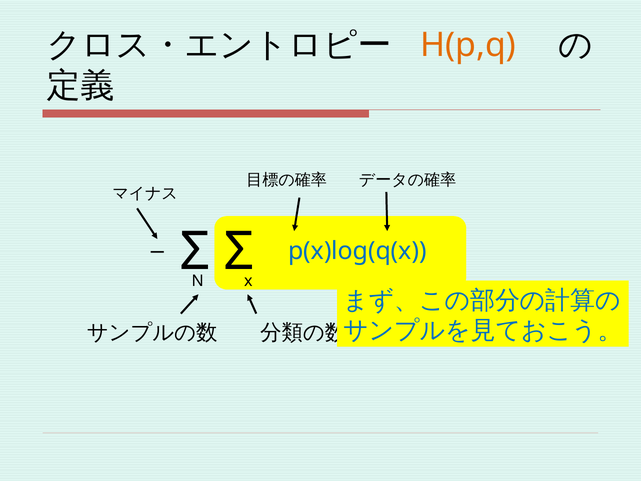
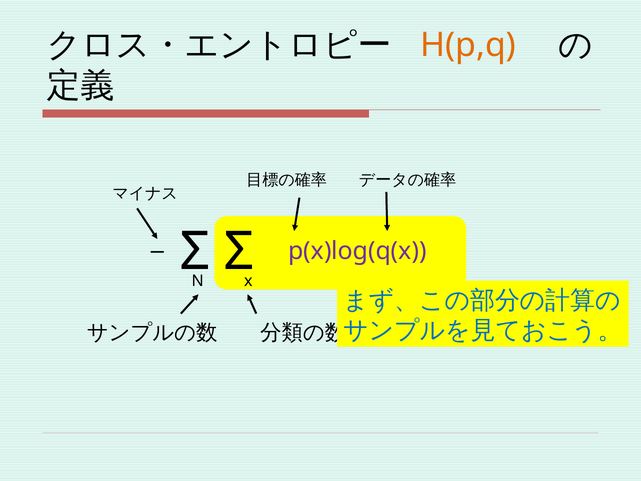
p(x)log(q(x colour: blue -> purple
